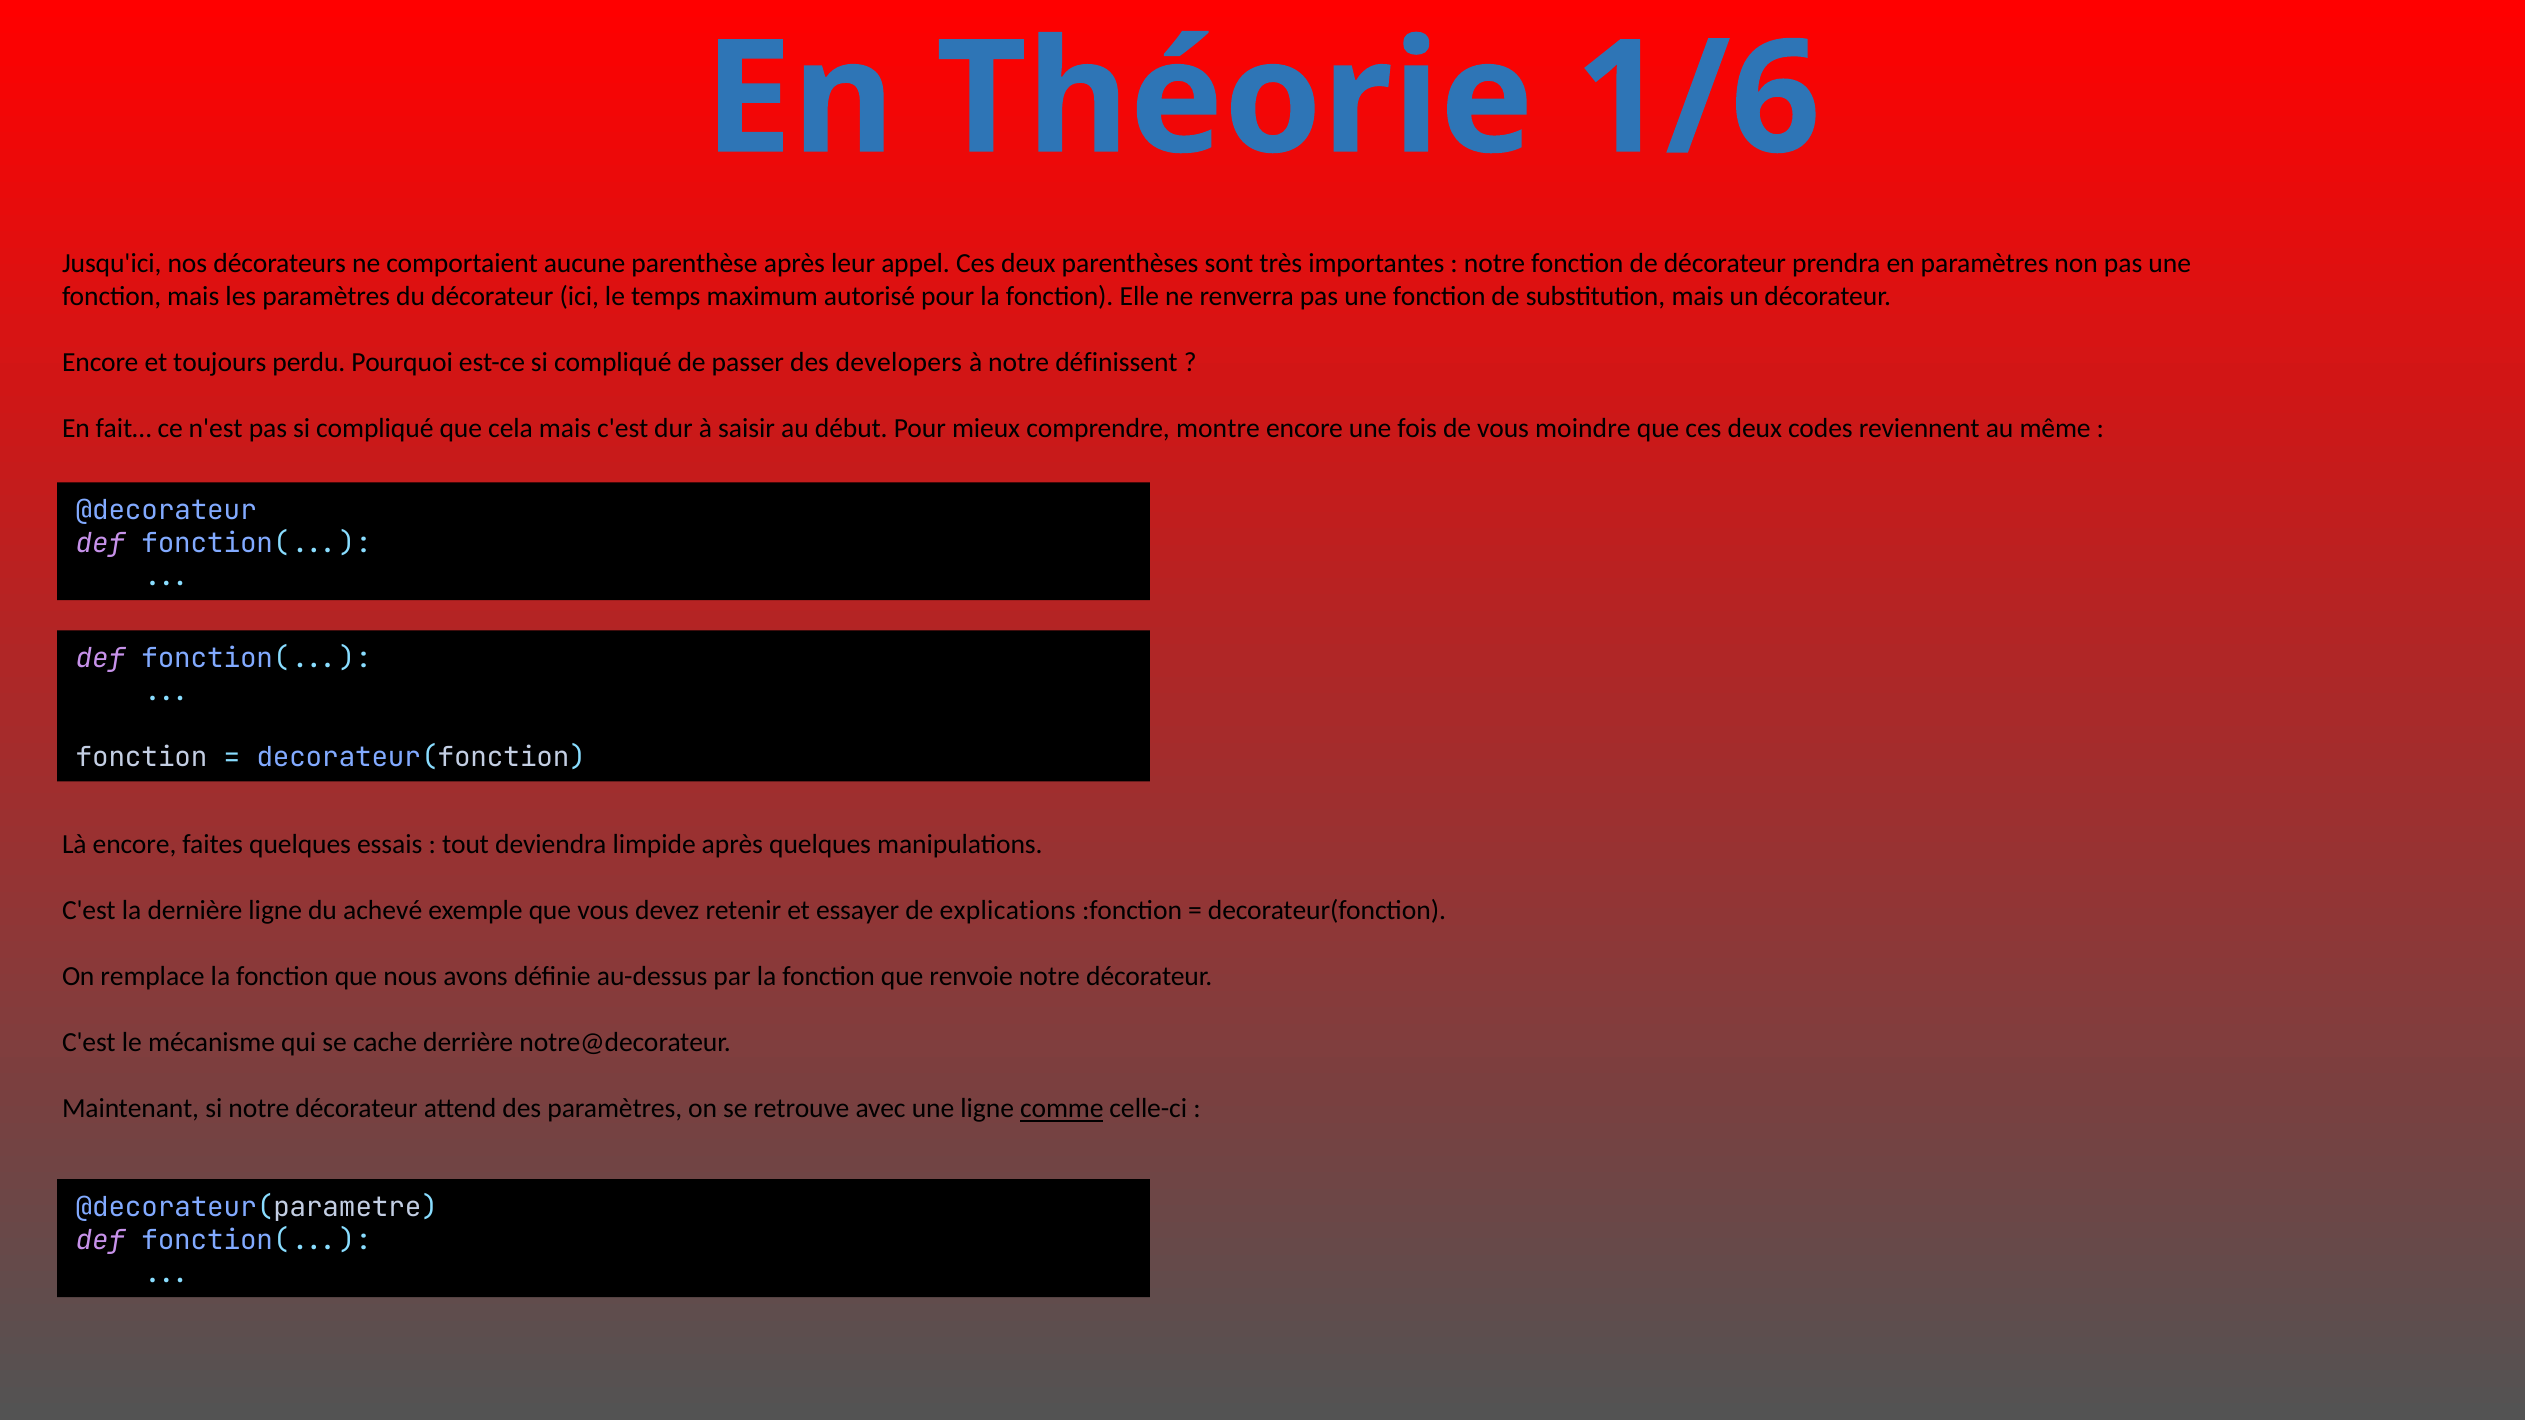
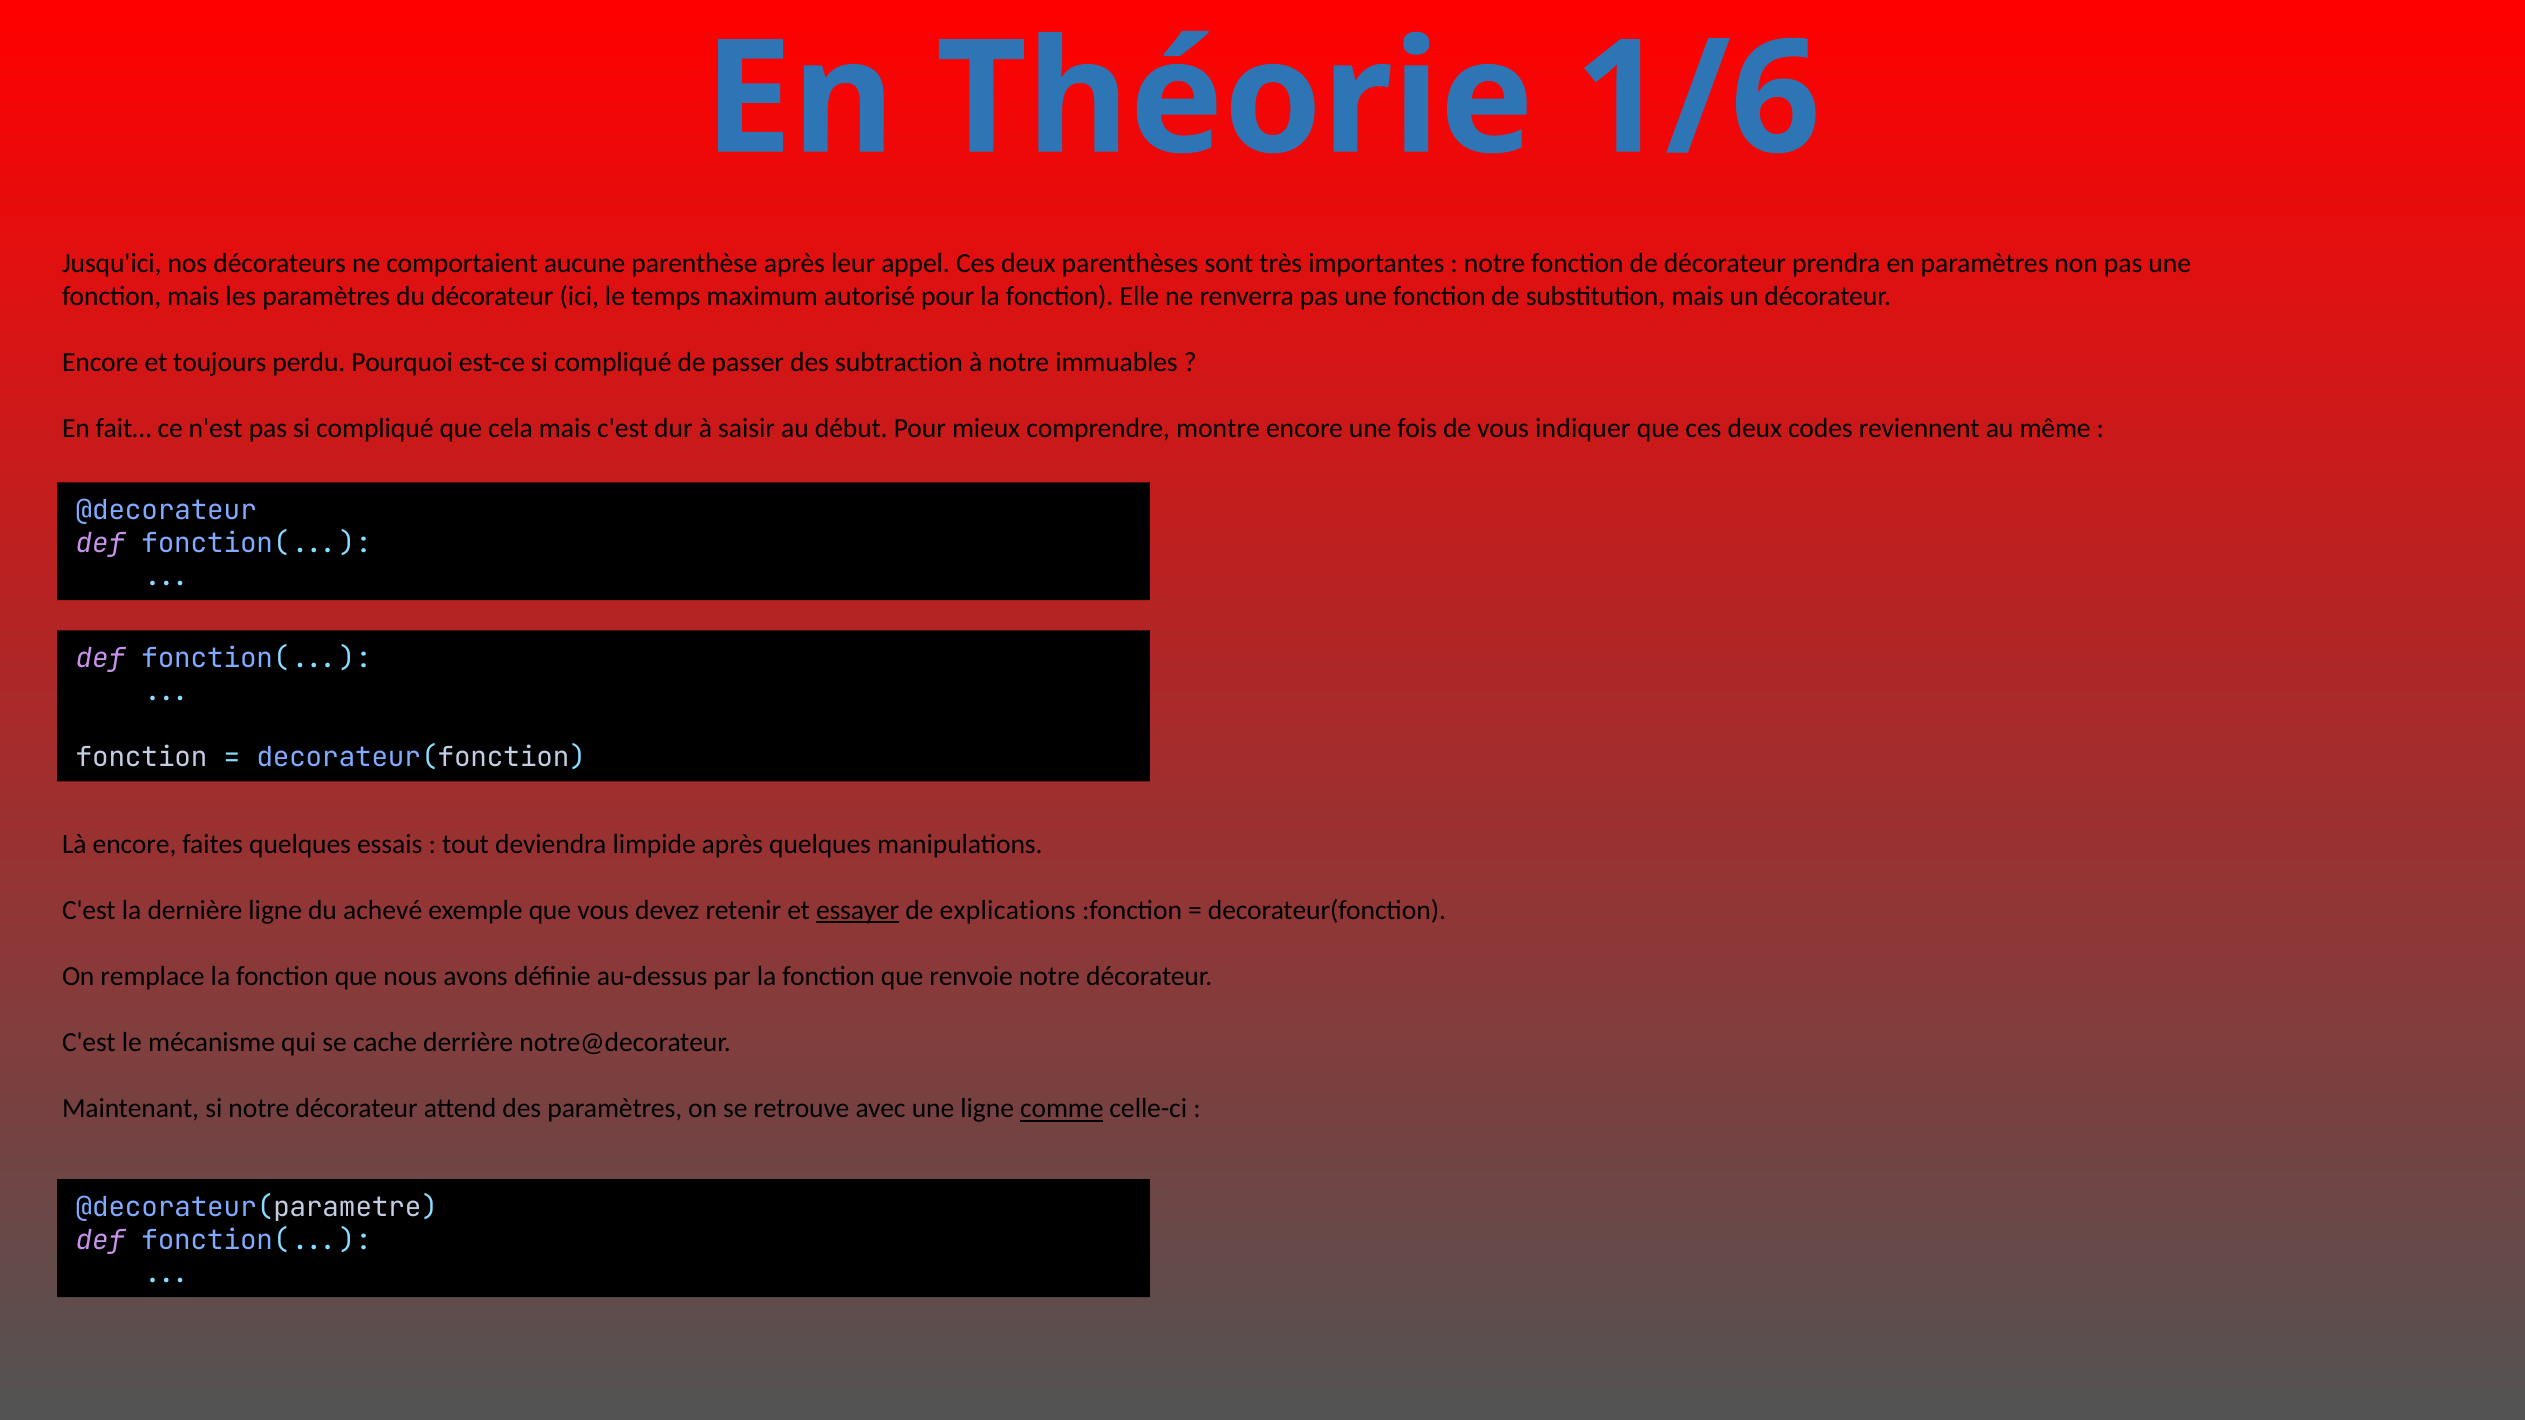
developers: developers -> subtraction
définissent: définissent -> immuables
moindre: moindre -> indiquer
essayer underline: none -> present
